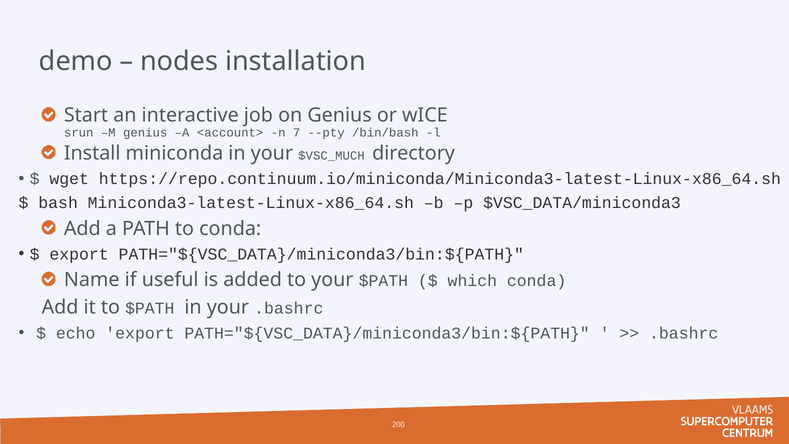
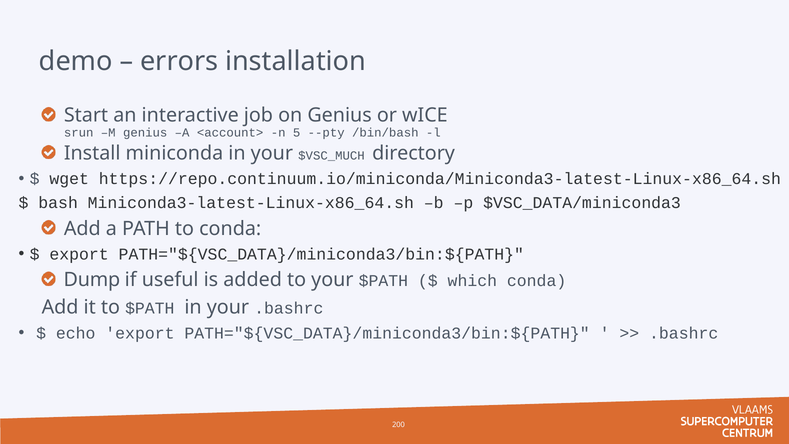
nodes: nodes -> errors
7: 7 -> 5
Name: Name -> Dump
